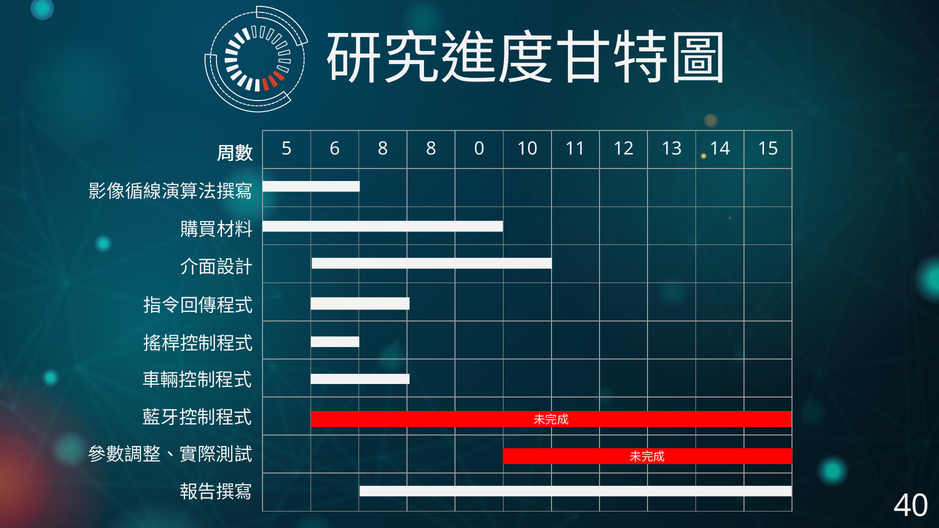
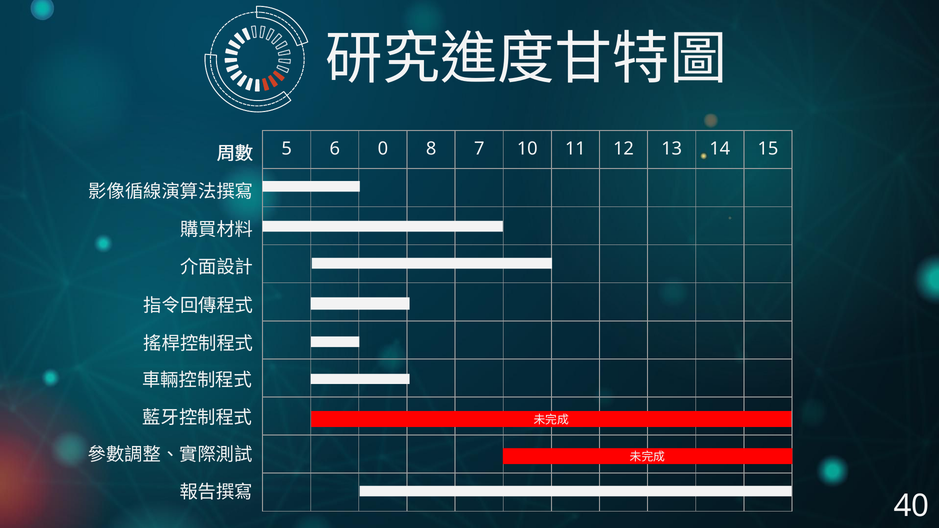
6 8: 8 -> 0
0: 0 -> 7
